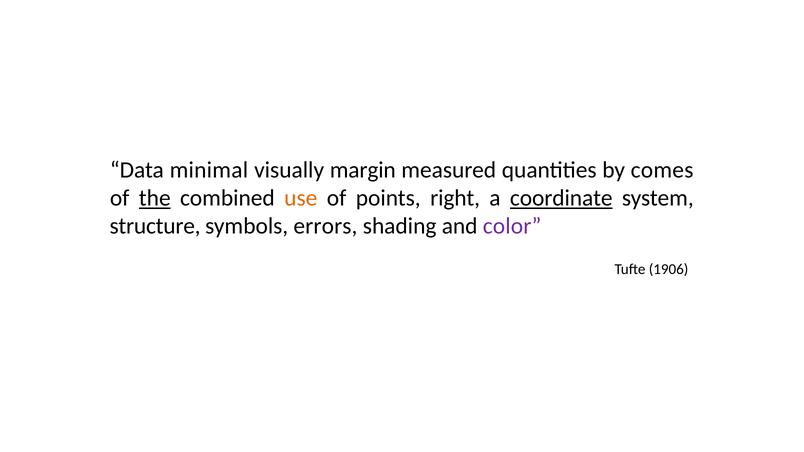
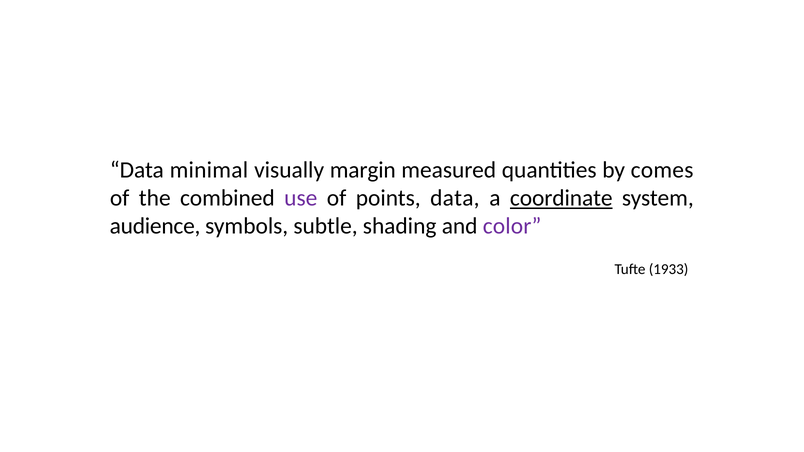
the underline: present -> none
use colour: orange -> purple
points right: right -> data
structure: structure -> audience
errors: errors -> subtle
1906: 1906 -> 1933
